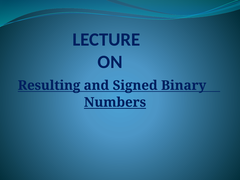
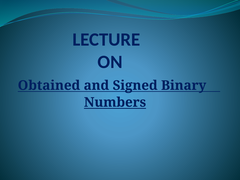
Resulting: Resulting -> Obtained
